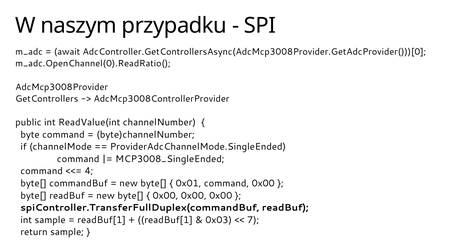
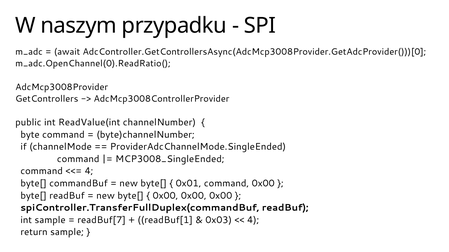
readBuf[1 at (102, 220): readBuf[1 -> readBuf[7
7 at (253, 220): 7 -> 4
